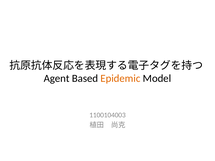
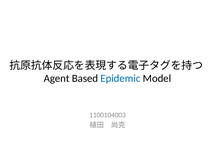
Epidemic colour: orange -> blue
